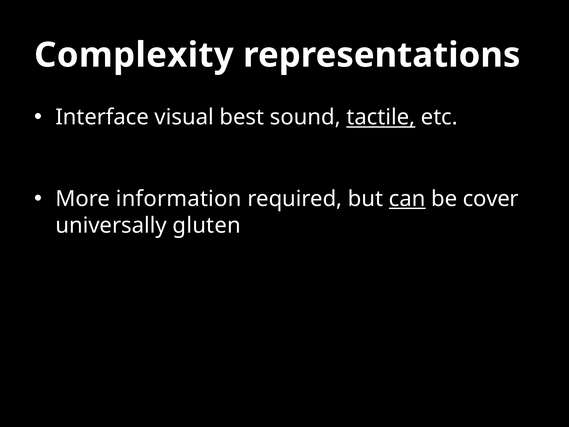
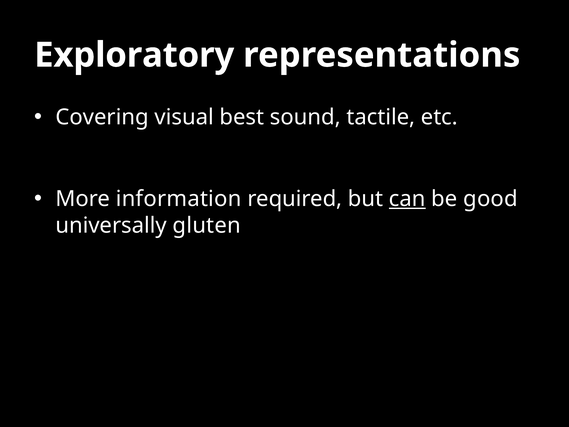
Complexity: Complexity -> Exploratory
Interface: Interface -> Covering
tactile underline: present -> none
cover: cover -> good
